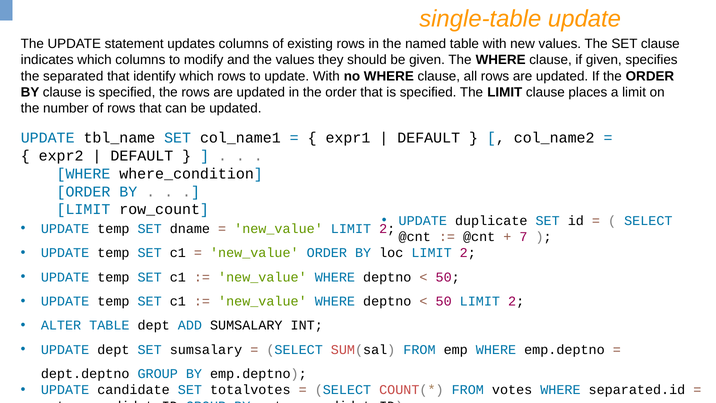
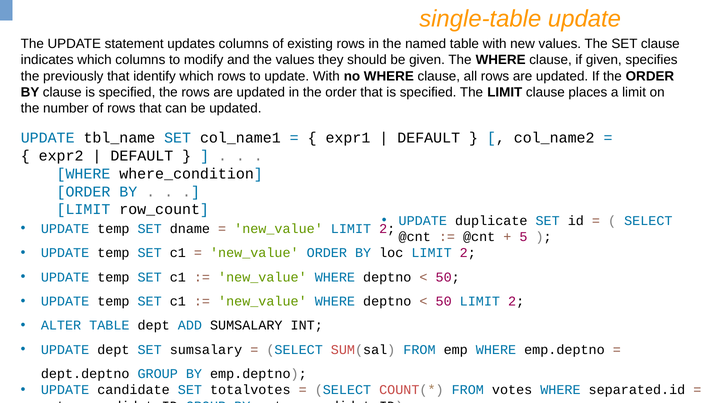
separated: separated -> previously
7: 7 -> 5
